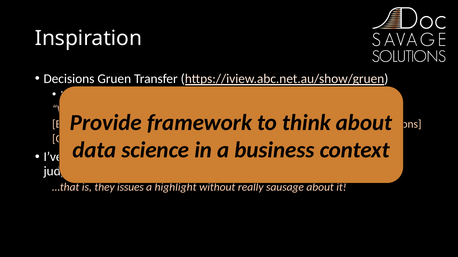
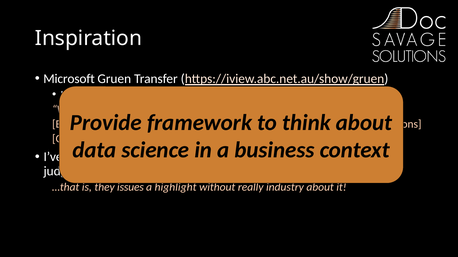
Decisions at (69, 79): Decisions -> Microsoft
sausage: sausage -> industry
